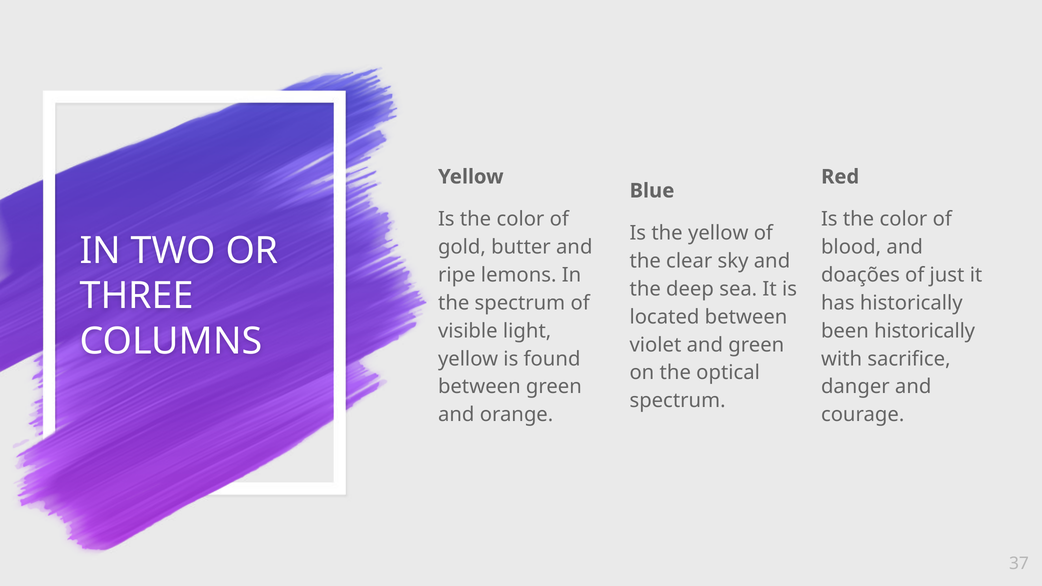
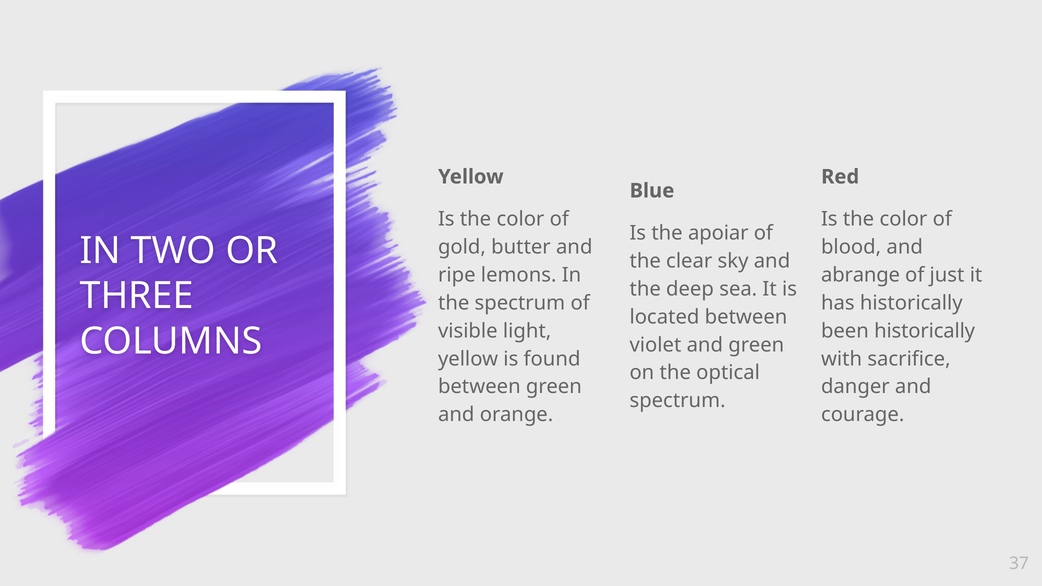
the yellow: yellow -> apoiar
doações: doações -> abrange
